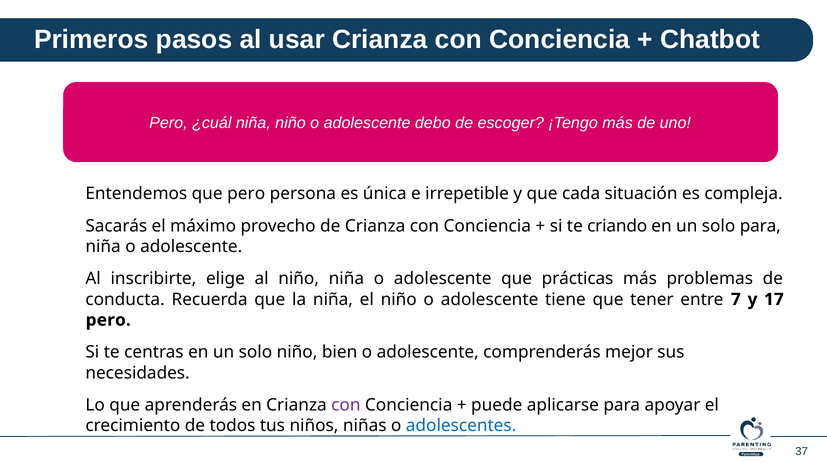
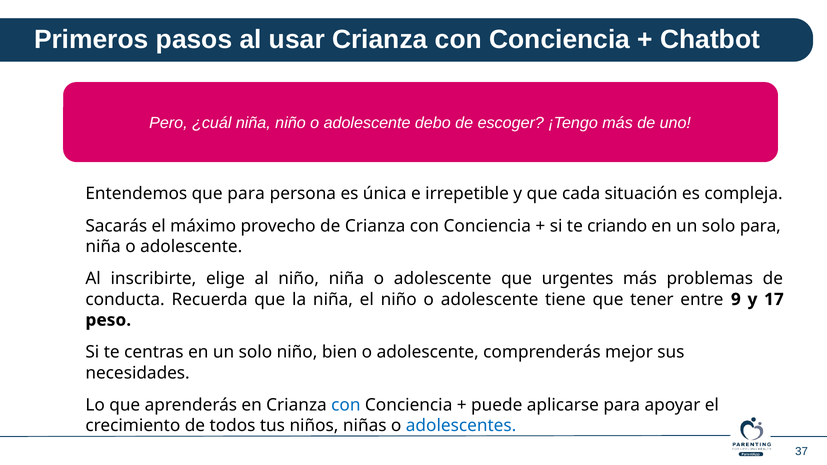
que pero: pero -> para
prácticas: prácticas -> urgentes
7: 7 -> 9
pero at (108, 320): pero -> peso
con at (346, 405) colour: purple -> blue
